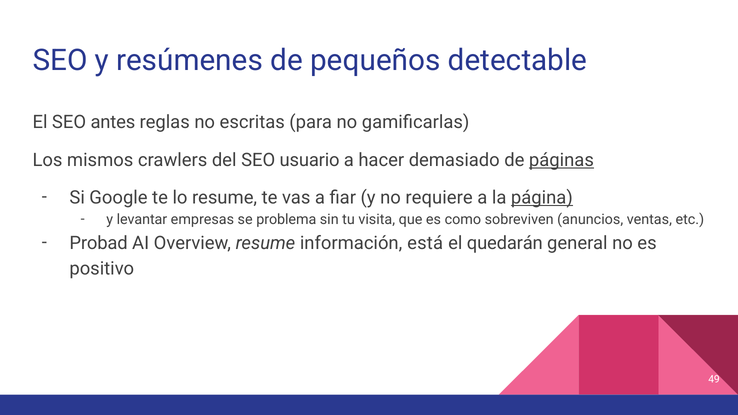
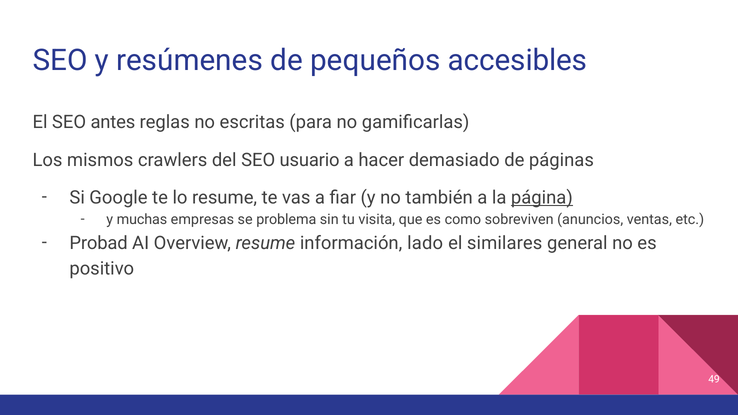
detectable: detectable -> accesibles
páginas underline: present -> none
requiere: requiere -> también
levantar: levantar -> muchas
está: está -> lado
quedarán: quedarán -> similares
